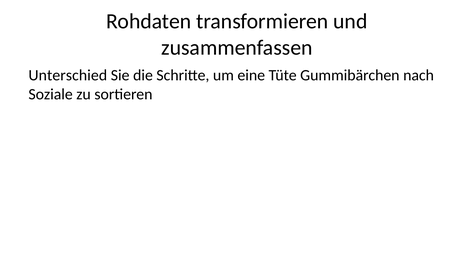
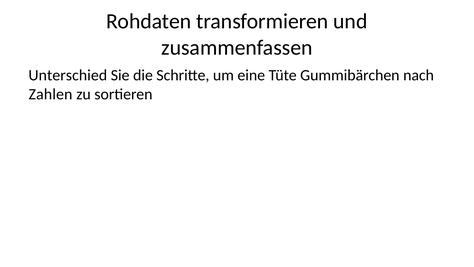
Soziale: Soziale -> Zahlen
